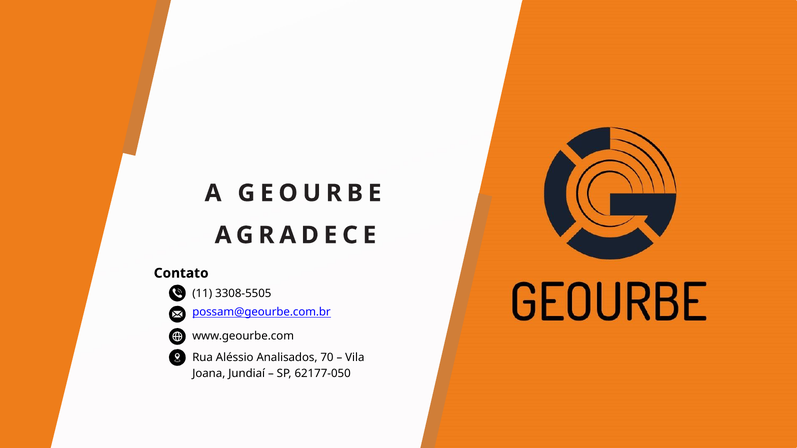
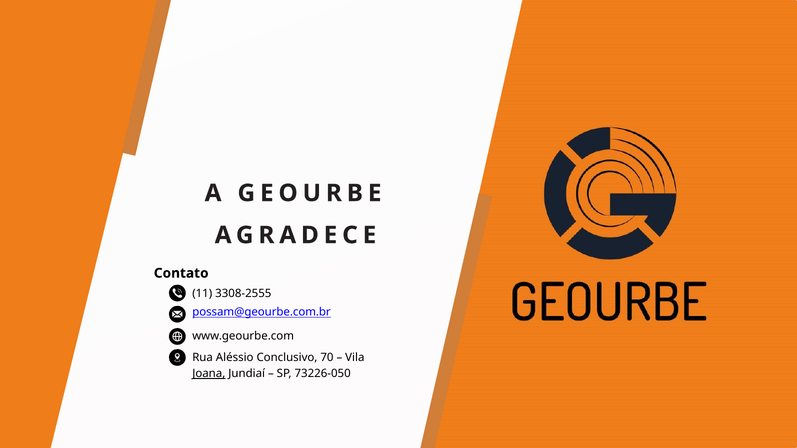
3308-5505: 3308-5505 -> 3308-2555
Analisados: Analisados -> Conclusivo
Joana underline: none -> present
62177-050: 62177-050 -> 73226-050
